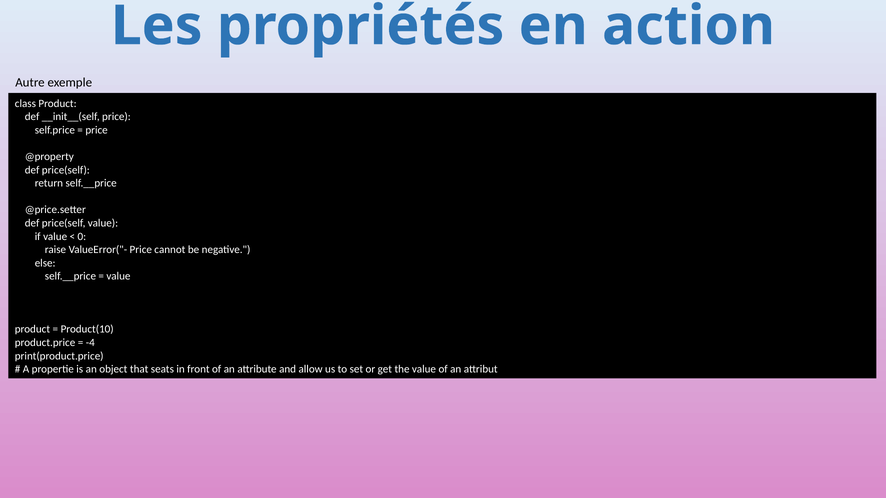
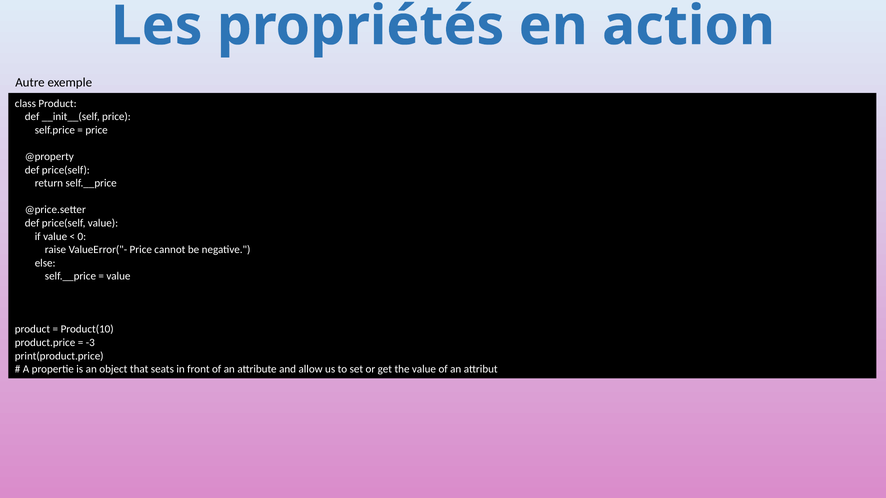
-4: -4 -> -3
